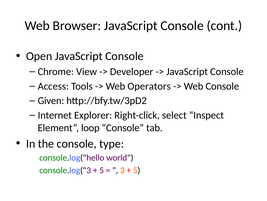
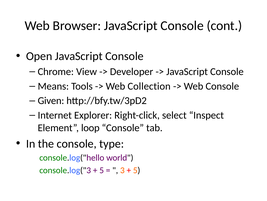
Access: Access -> Means
Operators: Operators -> Collection
